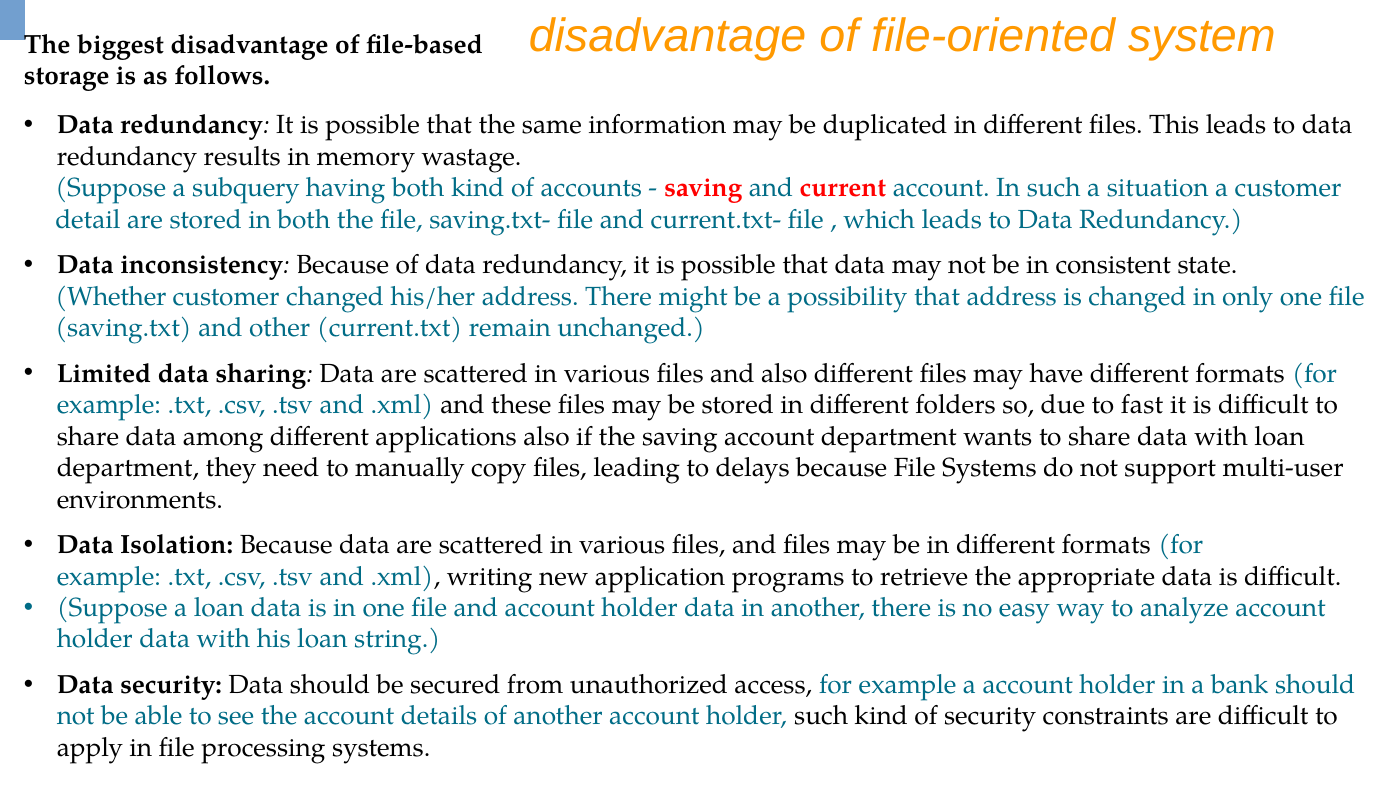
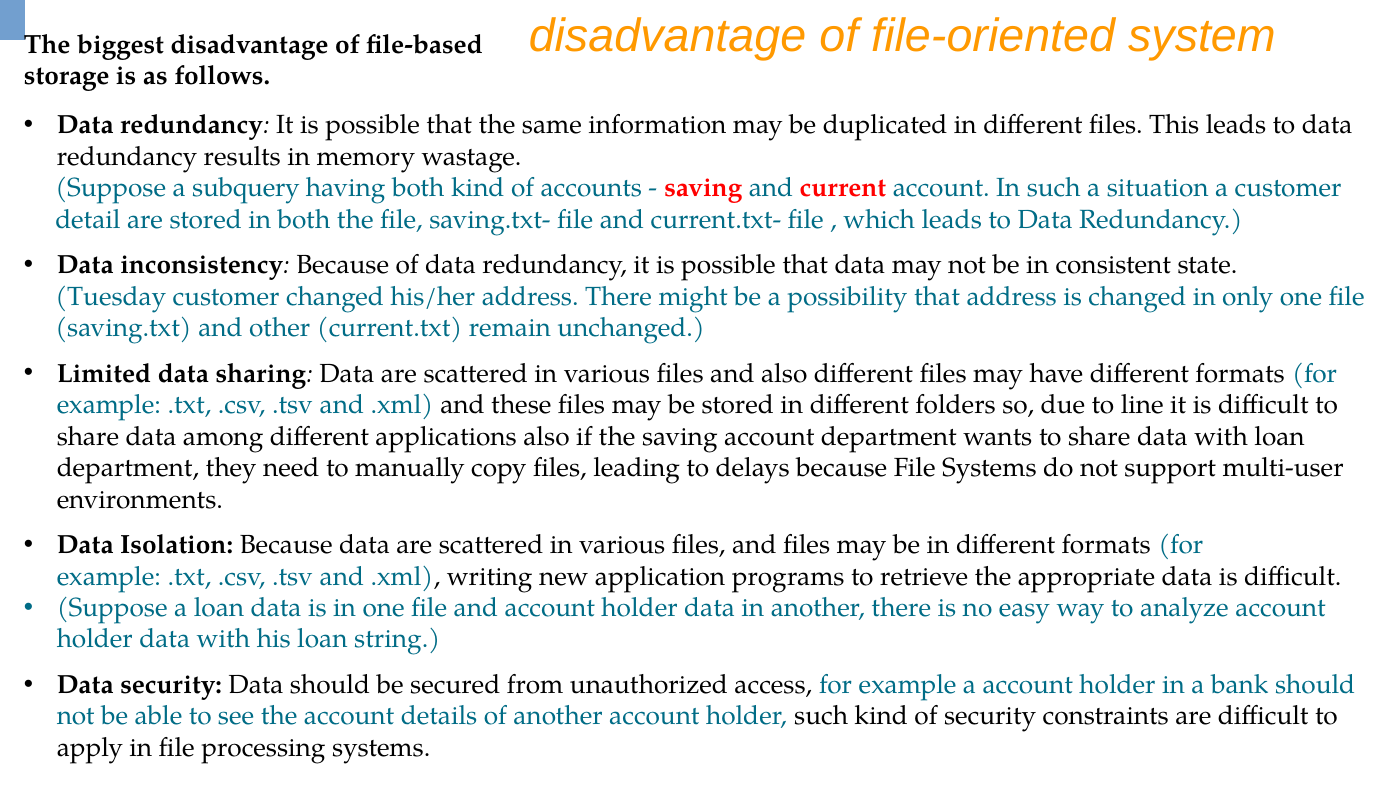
Whether: Whether -> Tuesday
fast: fast -> line
